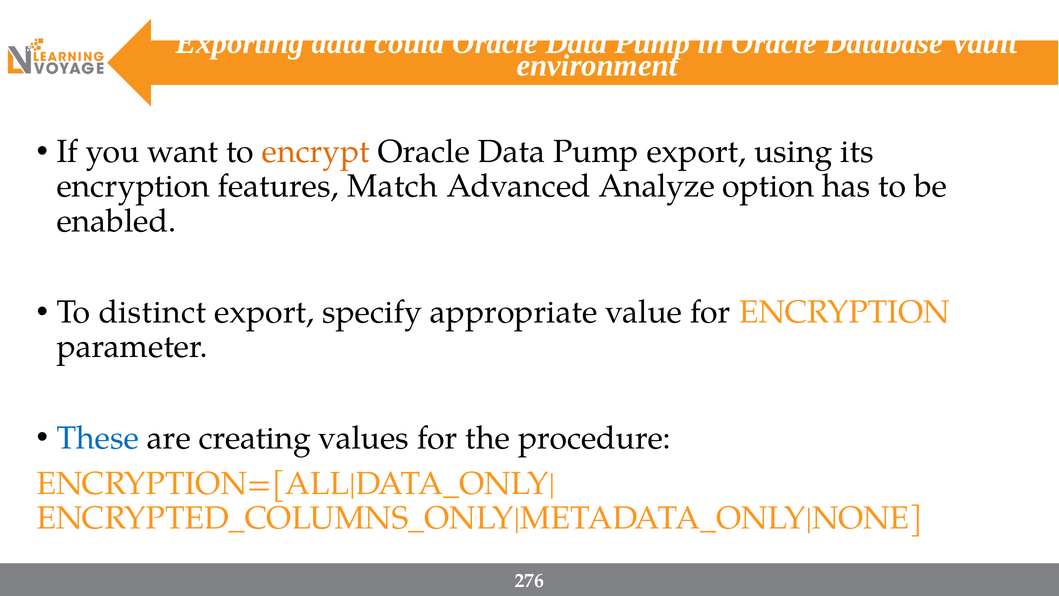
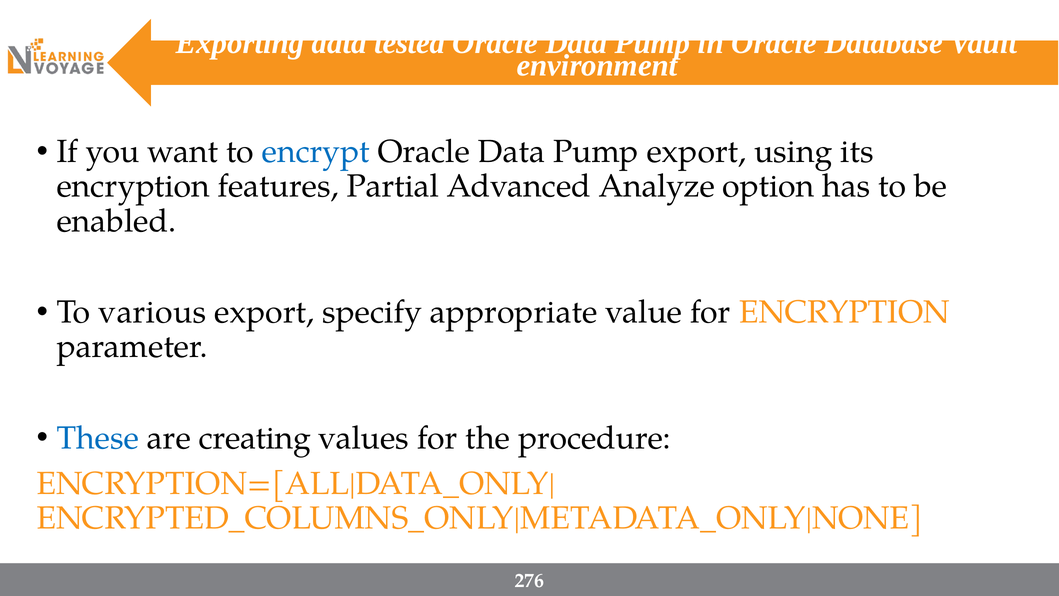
could: could -> tested
encrypt colour: orange -> blue
Match: Match -> Partial
distinct: distinct -> various
